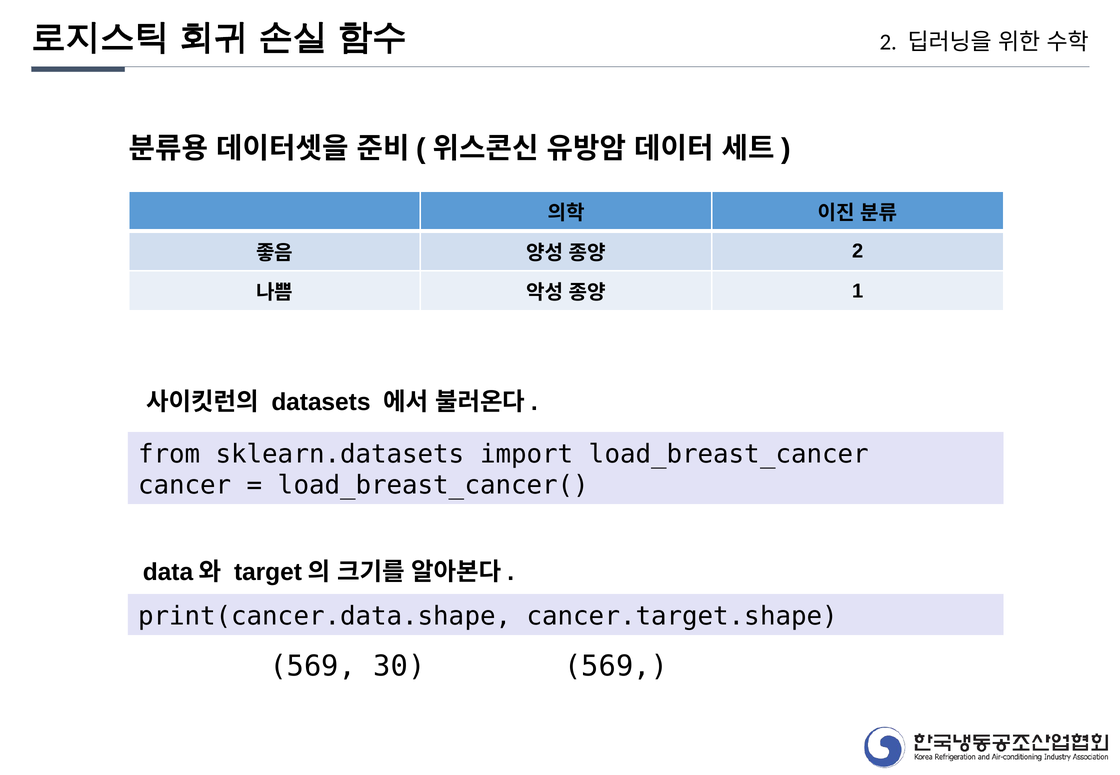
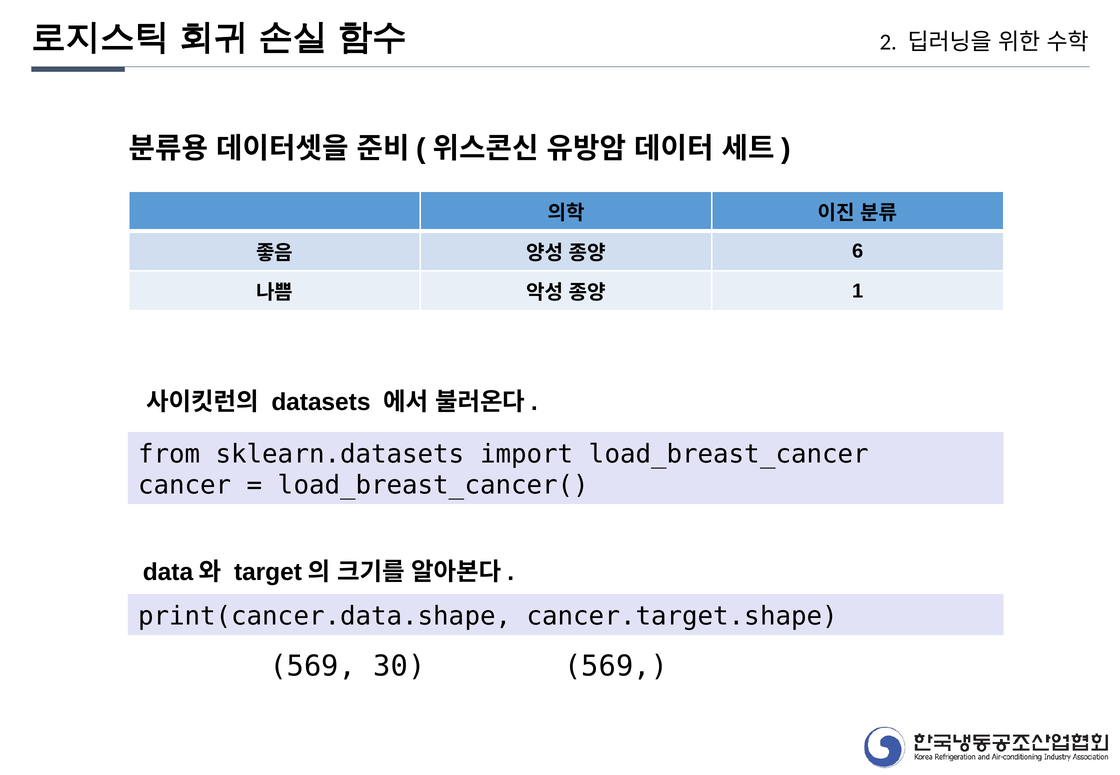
2 at (858, 251): 2 -> 6
